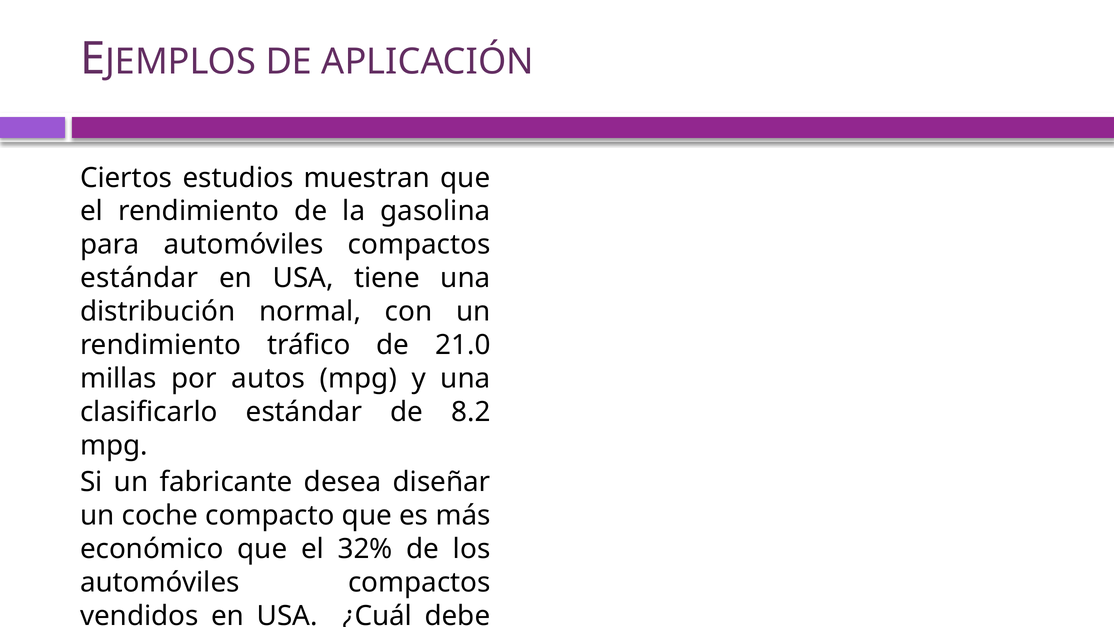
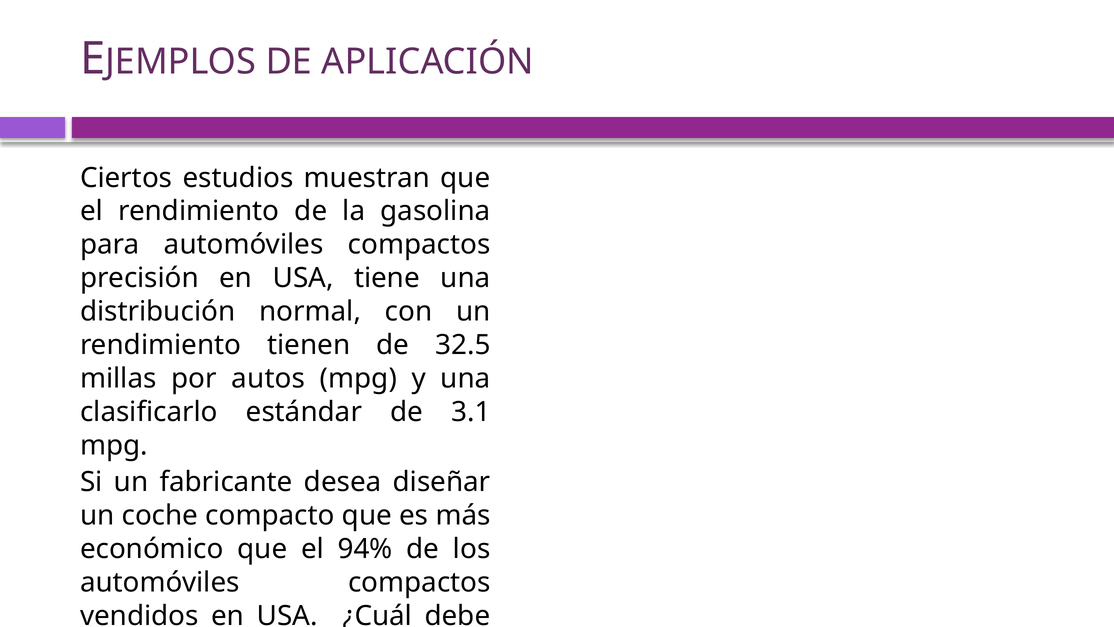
estándar at (139, 278): estándar -> precisión
tráfico: tráfico -> tienen
21.0: 21.0 -> 32.5
8.2: 8.2 -> 3.1
32%: 32% -> 94%
